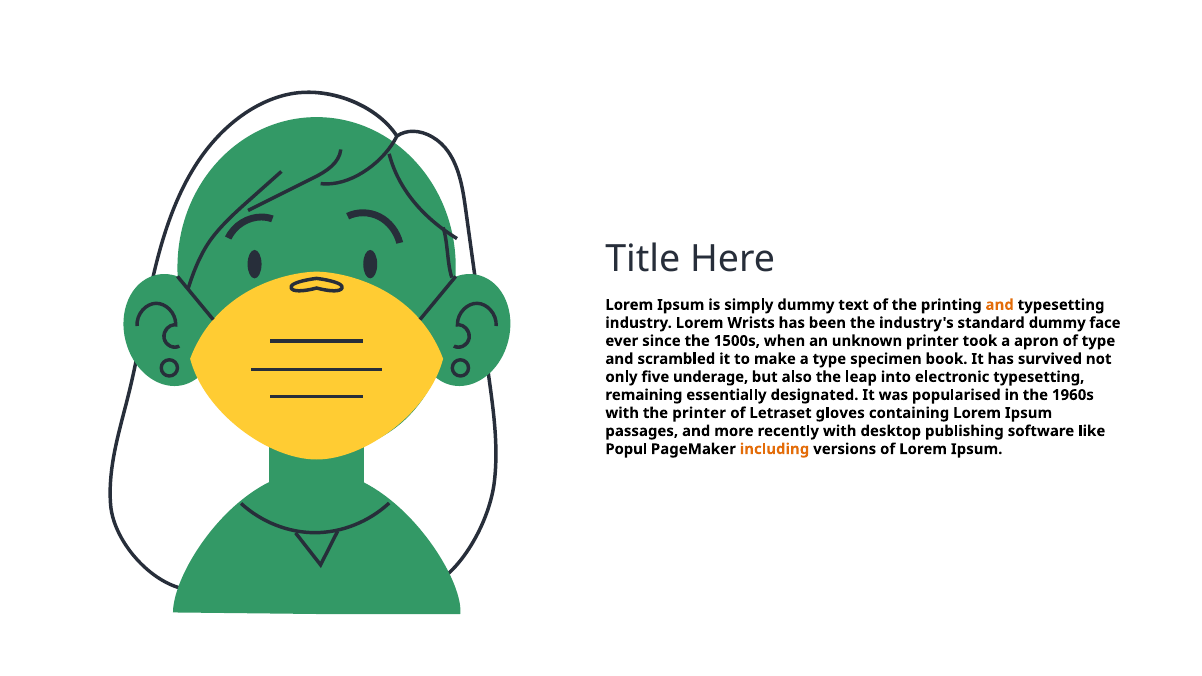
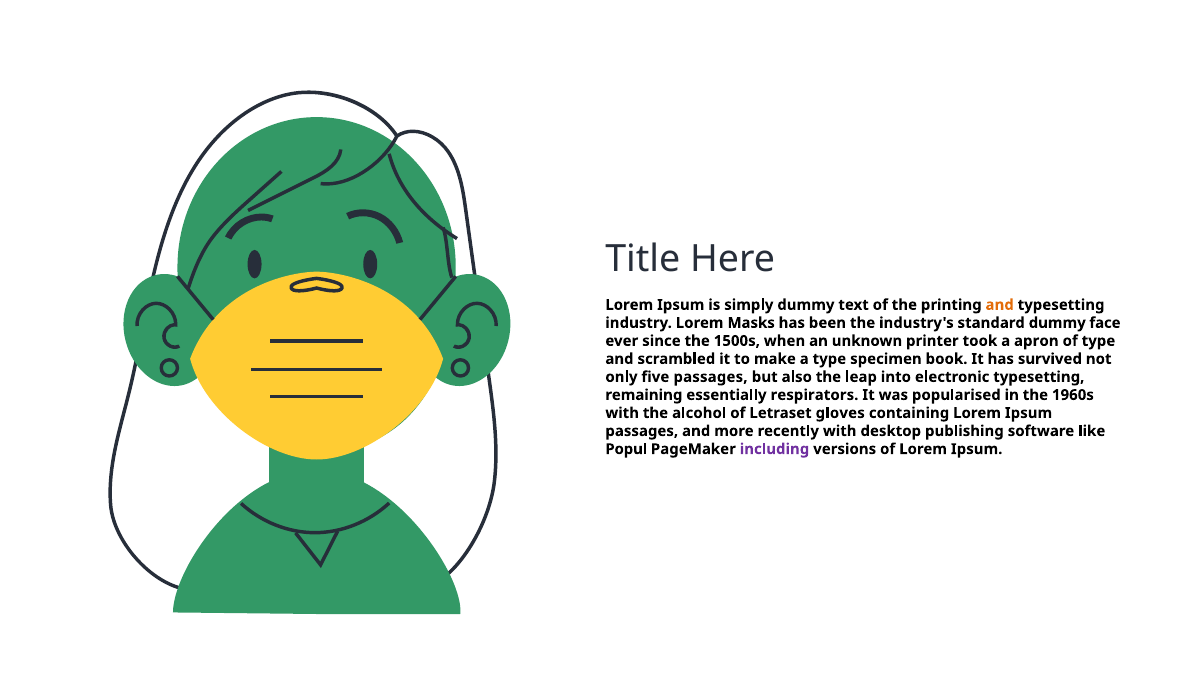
Wrists: Wrists -> Masks
five underage: underage -> passages
designated: designated -> respirators
the printer: printer -> alcohol
including colour: orange -> purple
